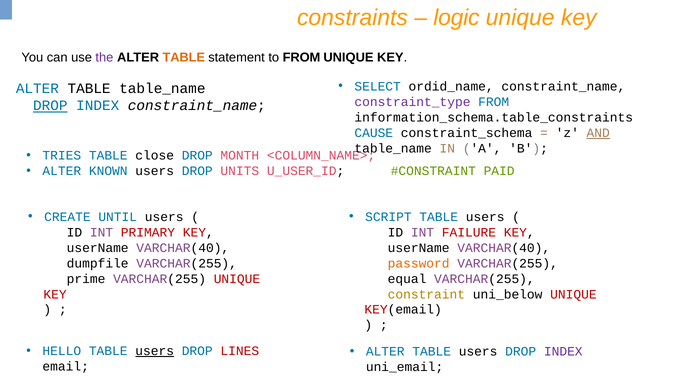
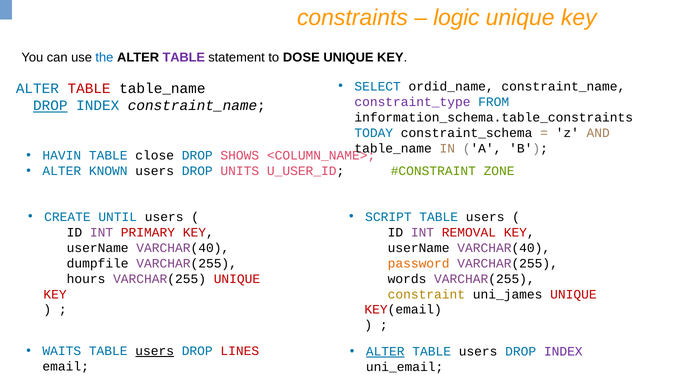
the colour: purple -> blue
TABLE at (184, 57) colour: orange -> purple
to FROM: FROM -> DOSE
TABLE at (89, 89) colour: black -> red
CAUSE: CAUSE -> TODAY
AND underline: present -> none
TRIES: TRIES -> HAVIN
MONTH: MONTH -> SHOWS
PAID: PAID -> ZONE
FAILURE: FAILURE -> REMOVAL
prime: prime -> hours
equal: equal -> words
uni_below: uni_below -> uni_james
HELLO: HELLO -> WAITS
ALTER at (385, 351) underline: none -> present
